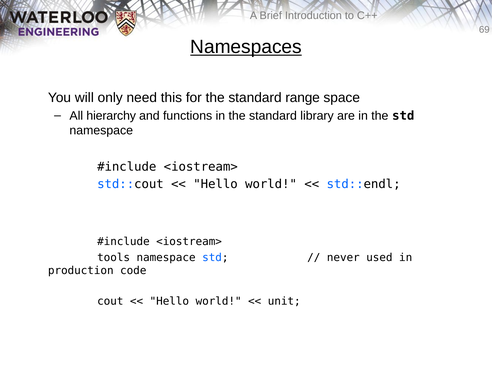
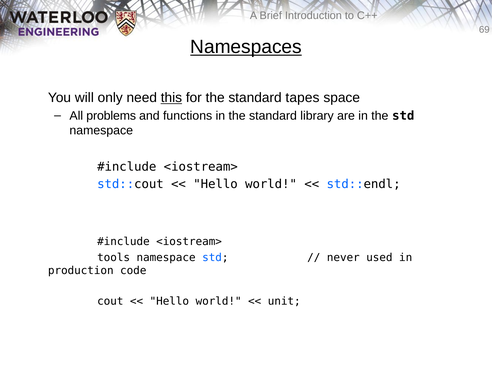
this underline: none -> present
range: range -> tapes
hierarchy: hierarchy -> problems
